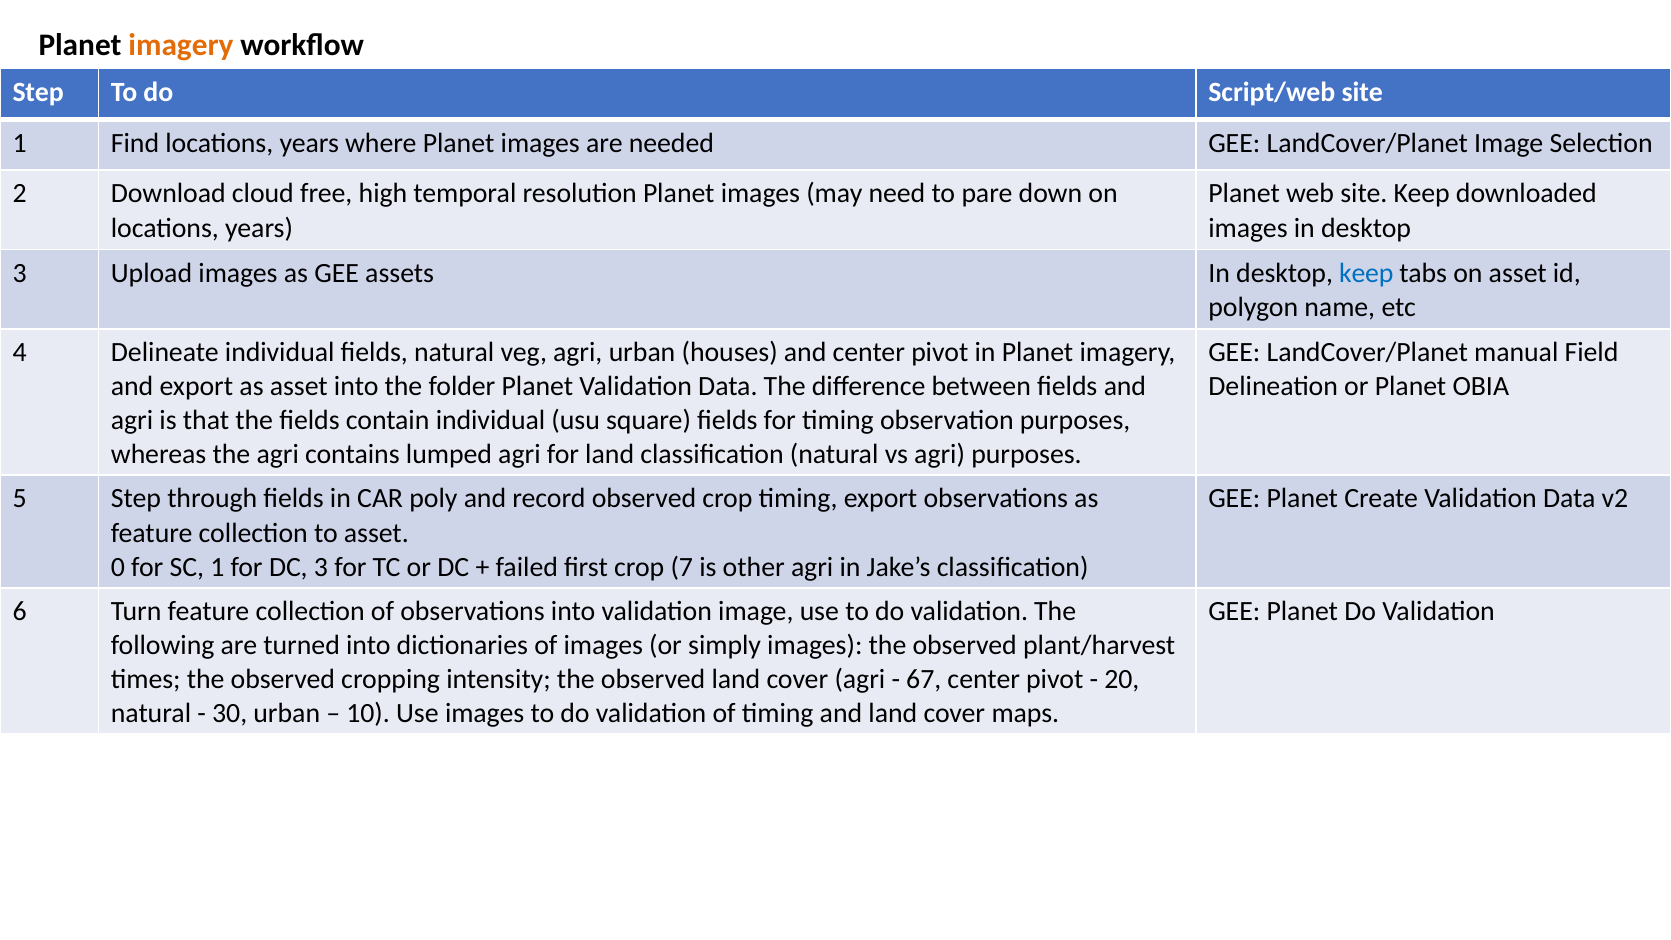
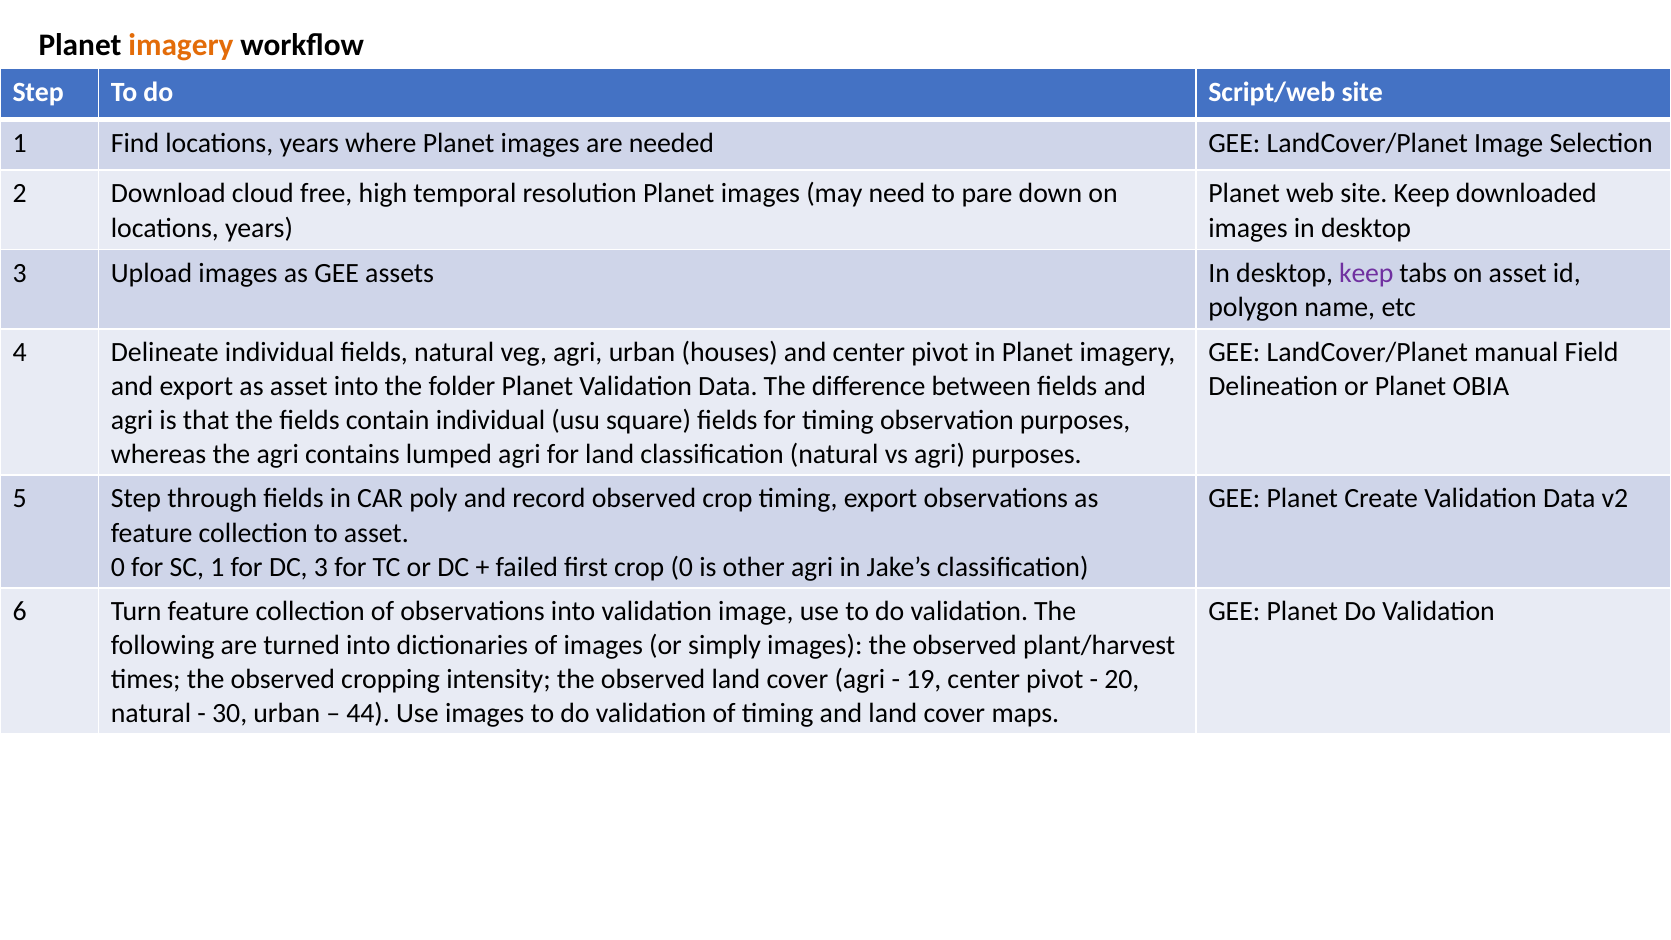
keep at (1366, 273) colour: blue -> purple
crop 7: 7 -> 0
67: 67 -> 19
10: 10 -> 44
